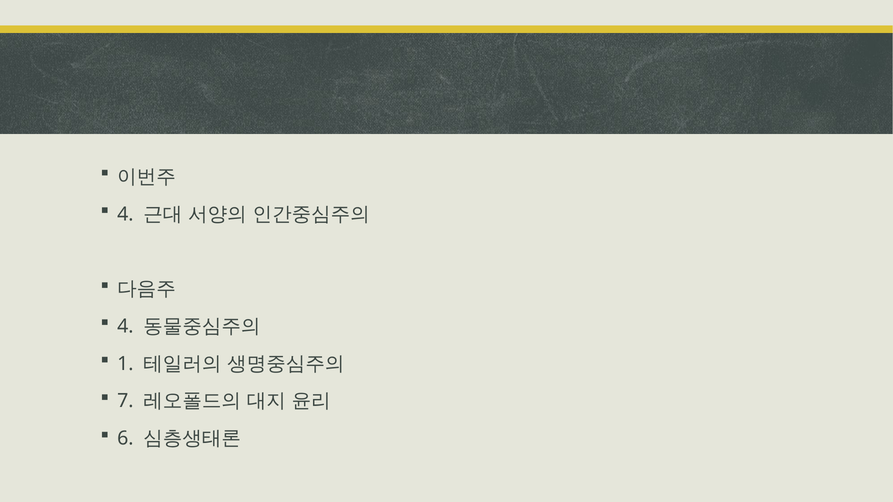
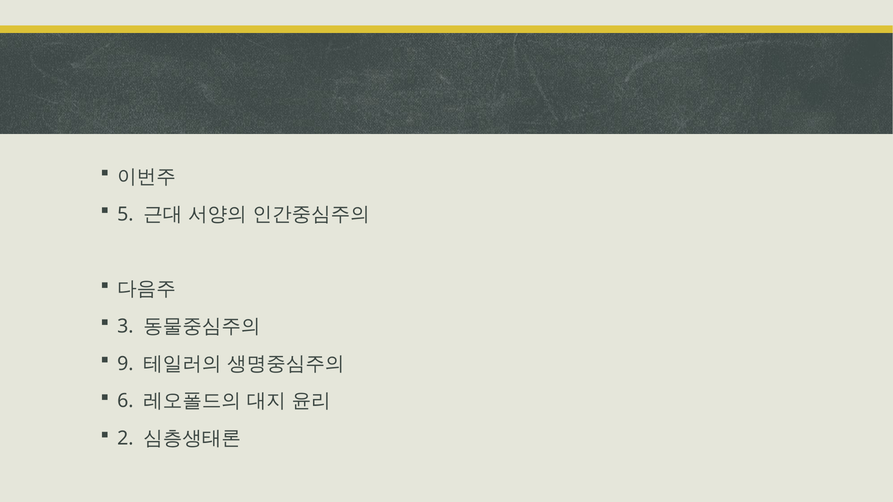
4 at (125, 214): 4 -> 5
4 at (125, 326): 4 -> 3
1: 1 -> 9
7: 7 -> 6
6: 6 -> 2
